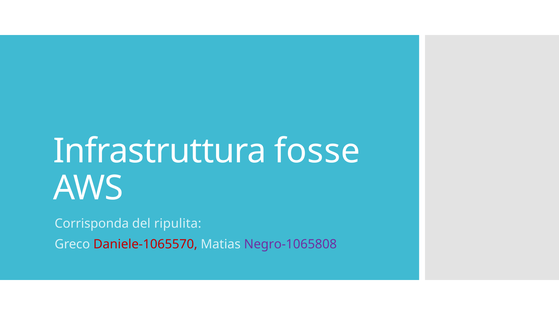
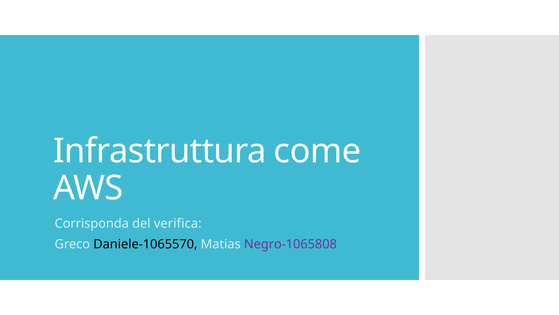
fosse: fosse -> come
ripulita: ripulita -> verifica
Daniele-1065570 colour: red -> black
